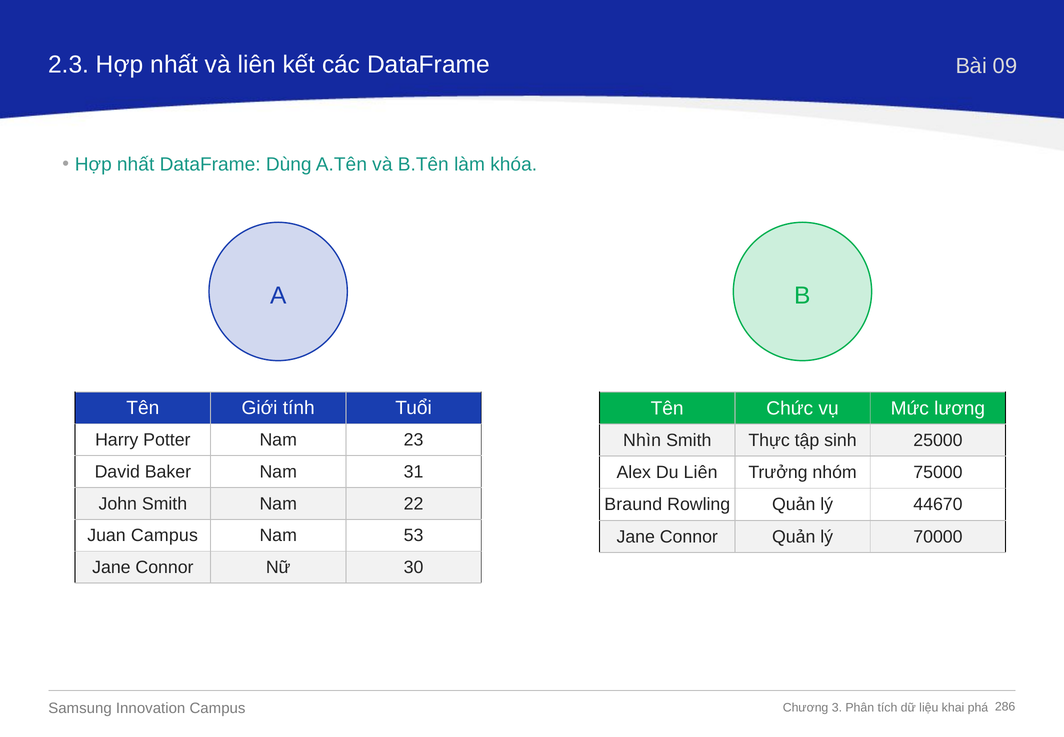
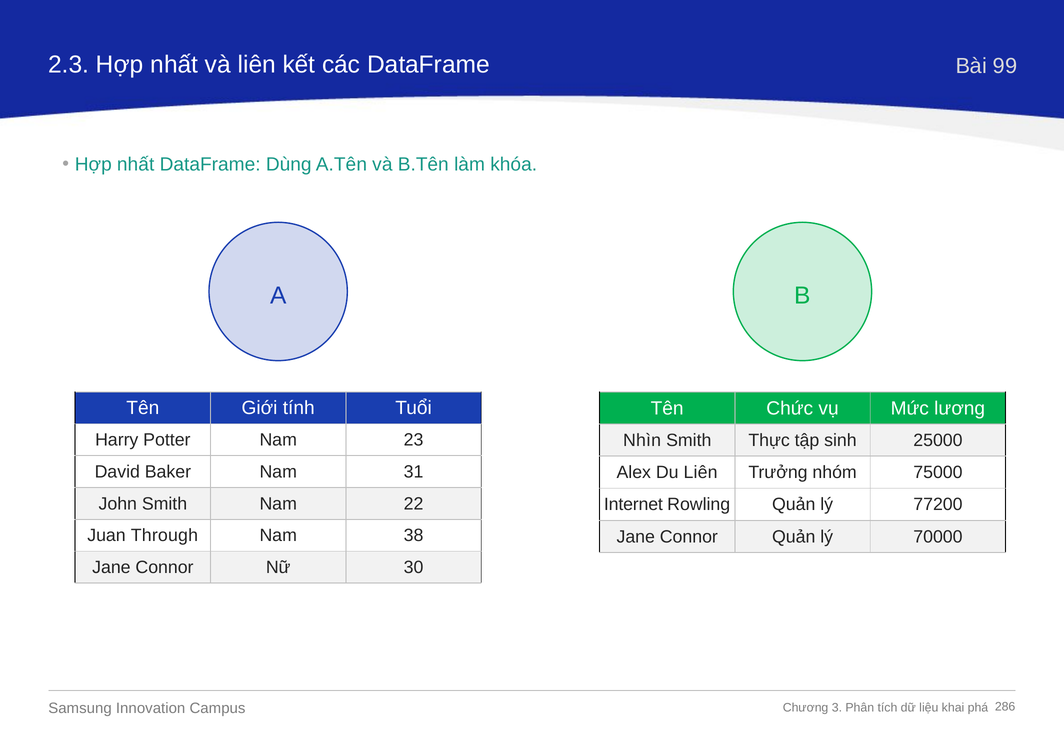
09: 09 -> 99
Braund: Braund -> Internet
44670: 44670 -> 77200
Juan Campus: Campus -> Through
53: 53 -> 38
